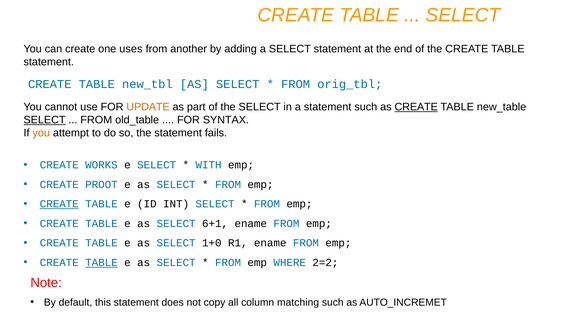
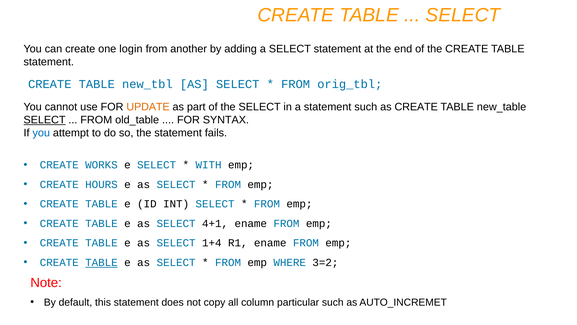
uses: uses -> login
CREATE at (416, 107) underline: present -> none
you at (41, 133) colour: orange -> blue
PROOT: PROOT -> HOURS
CREATE at (59, 204) underline: present -> none
6+1: 6+1 -> 4+1
1+0: 1+0 -> 1+4
2=2: 2=2 -> 3=2
matching: matching -> particular
